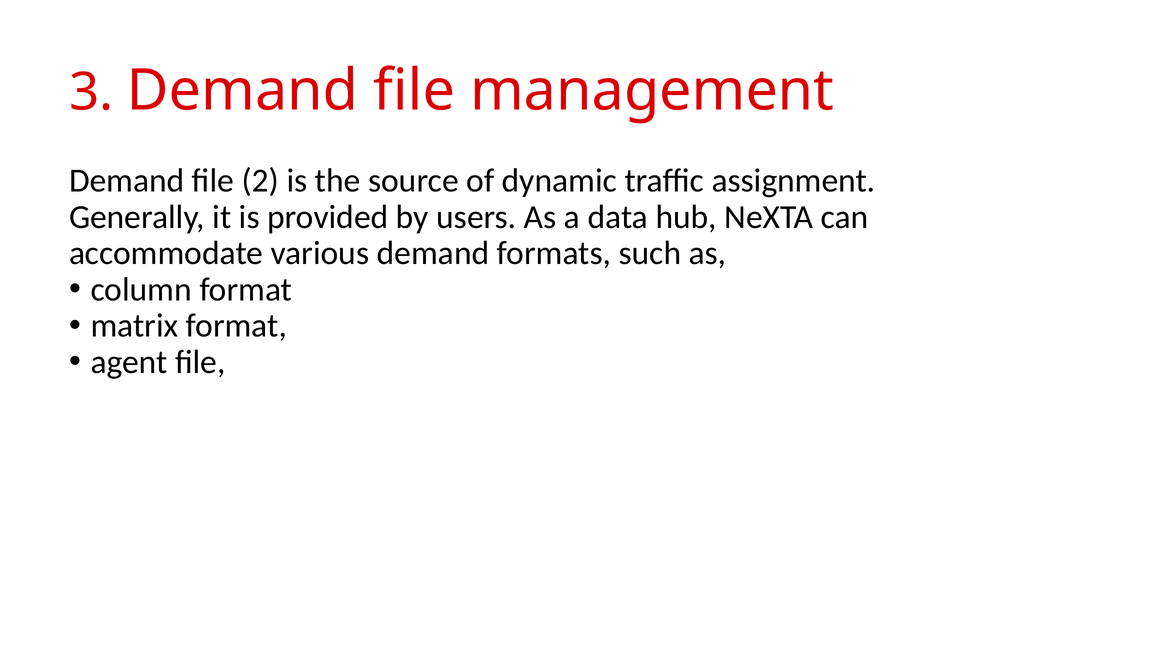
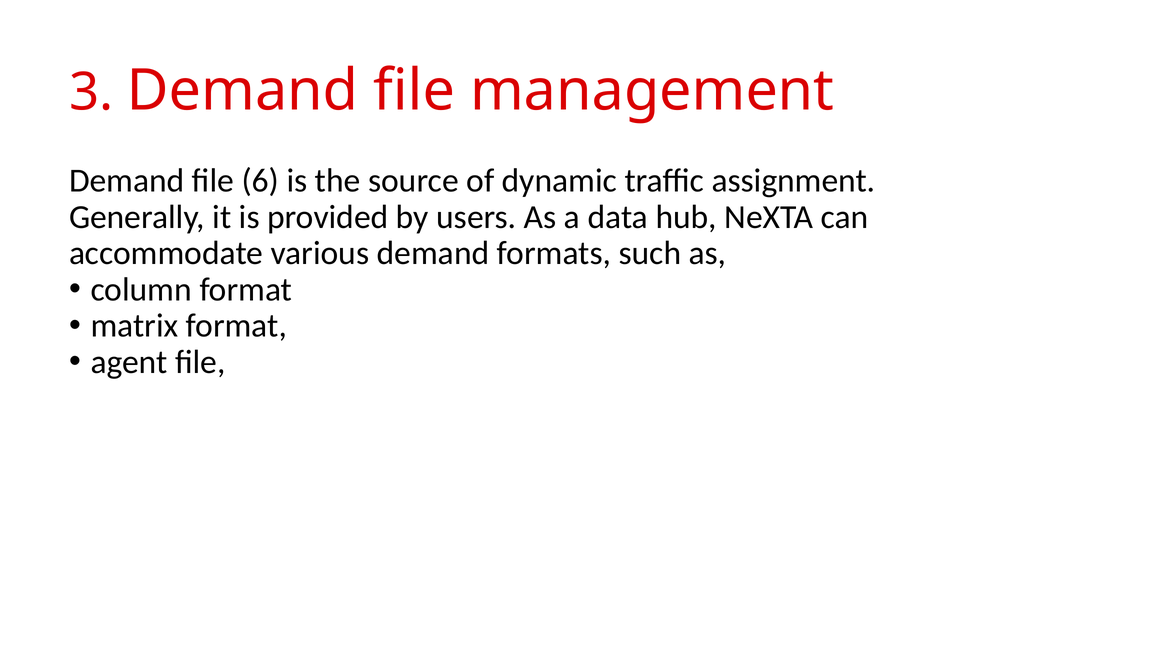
2: 2 -> 6
